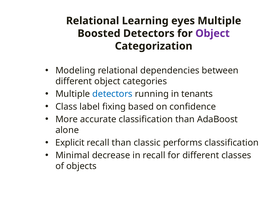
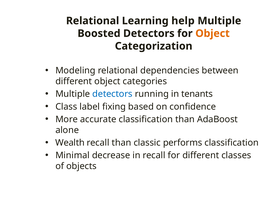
eyes: eyes -> help
Object at (213, 33) colour: purple -> orange
Explicit: Explicit -> Wealth
